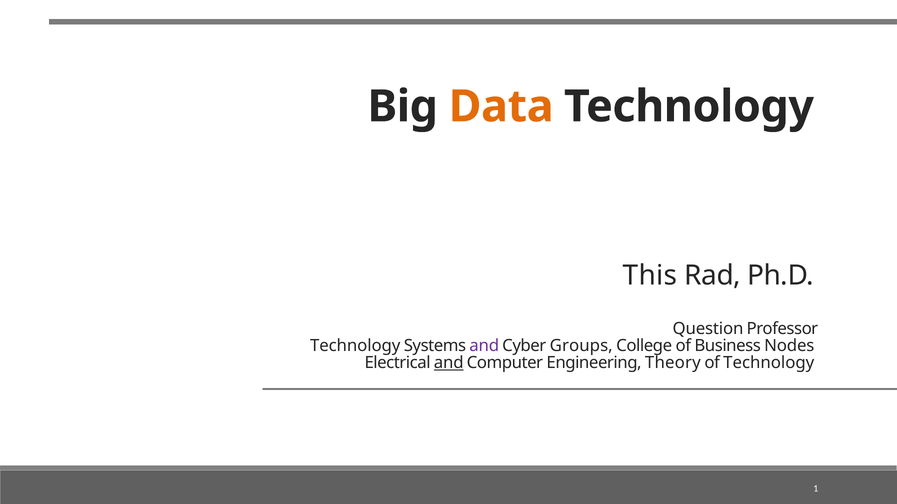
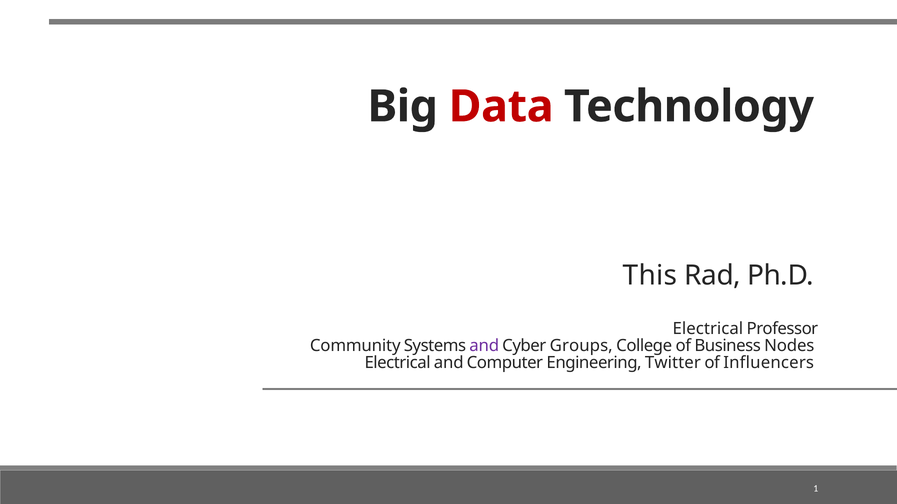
Data colour: orange -> red
Question at (708, 329): Question -> Electrical
Technology at (355, 346): Technology -> Community
and at (449, 363) underline: present -> none
Theory: Theory -> Twitter
of Technology: Technology -> Influencers
